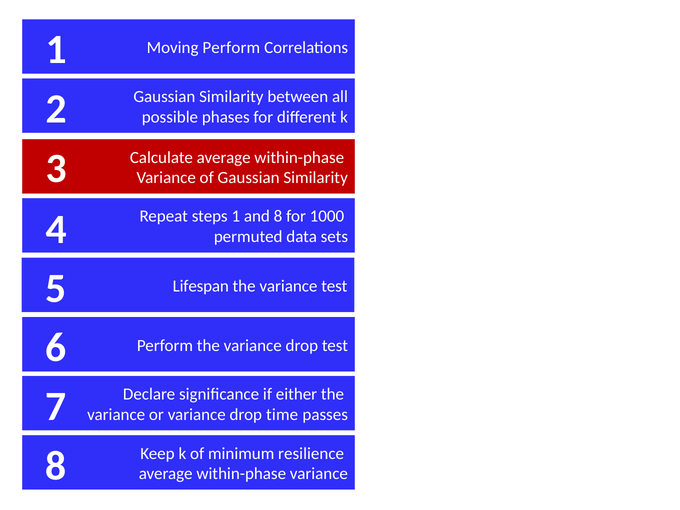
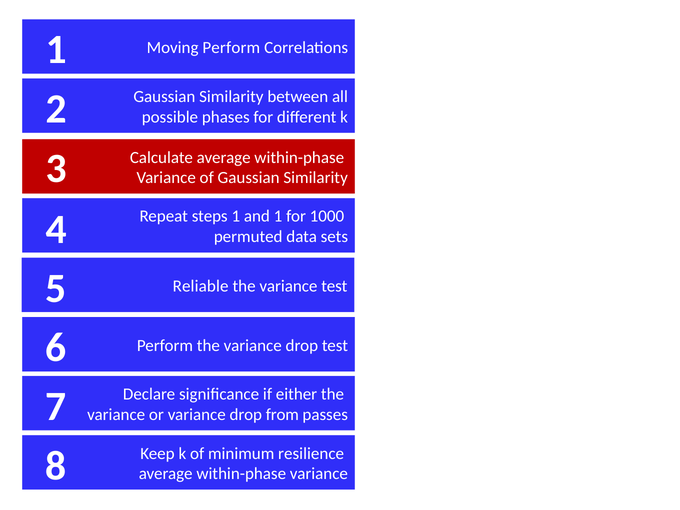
and 8: 8 -> 1
Lifespan: Lifespan -> Reliable
time: time -> from
